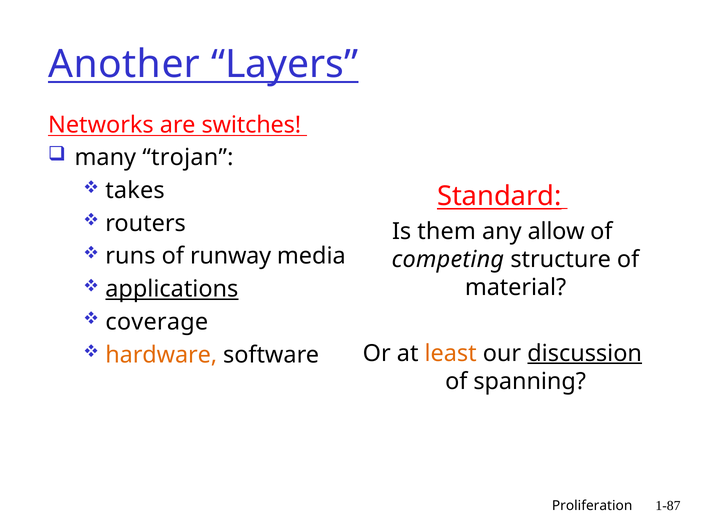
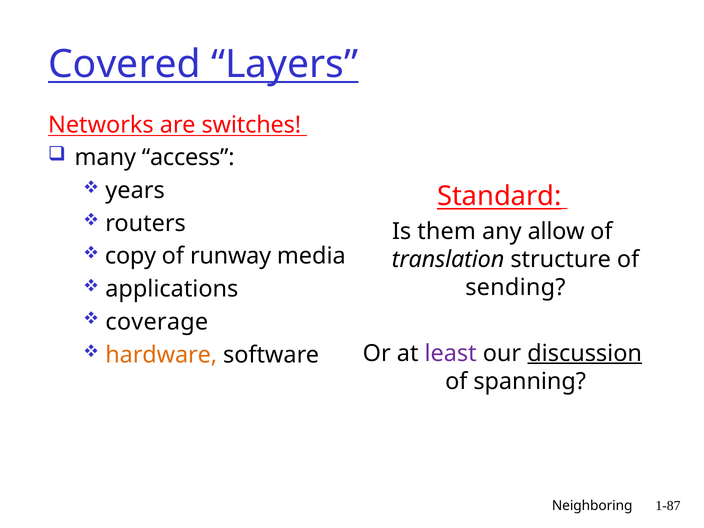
Another: Another -> Covered
trojan: trojan -> access
takes: takes -> years
runs: runs -> copy
competing: competing -> translation
applications underline: present -> none
material: material -> sending
least colour: orange -> purple
Proliferation: Proliferation -> Neighboring
